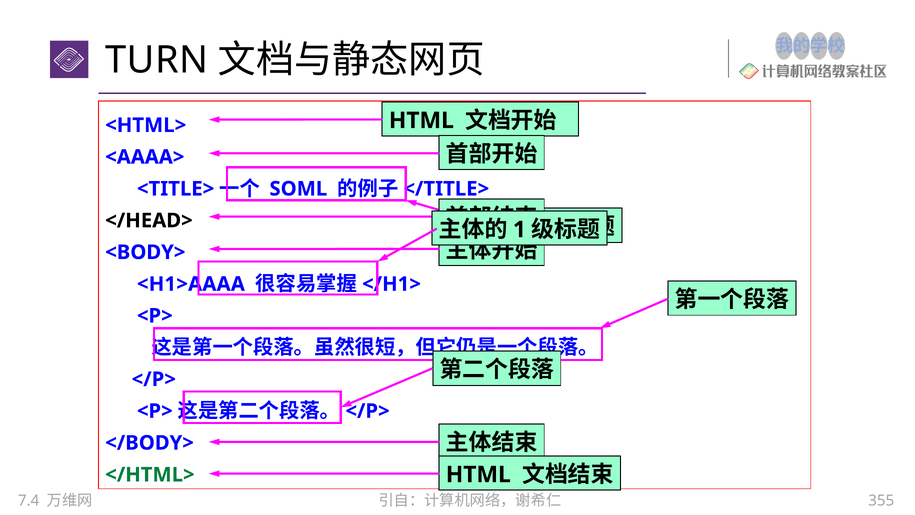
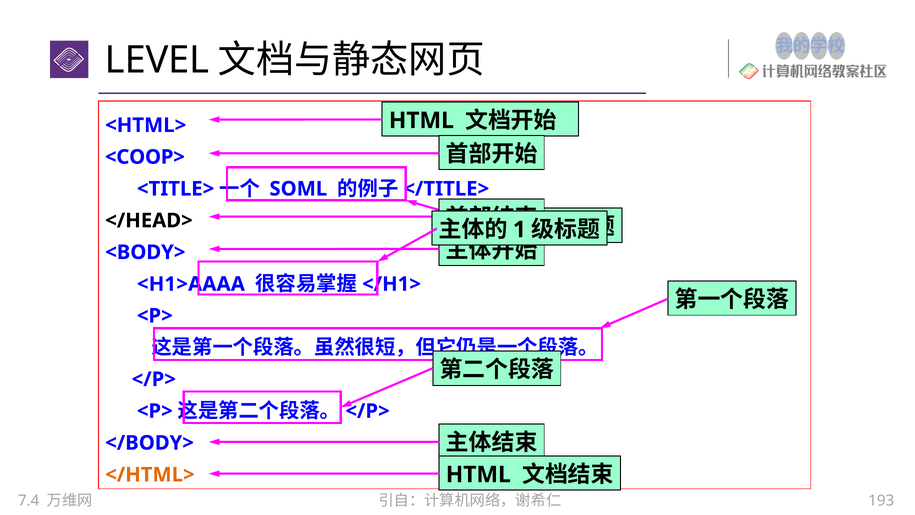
TURN: TURN -> LEVEL
<AAAA>: <AAAA> -> <COOP>
</HTML> colour: green -> orange
355: 355 -> 193
